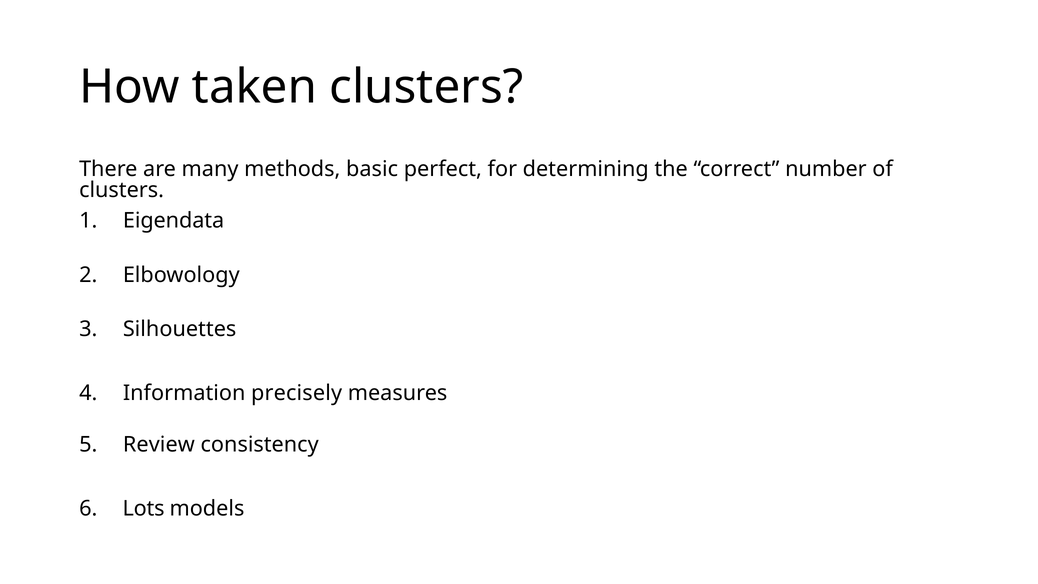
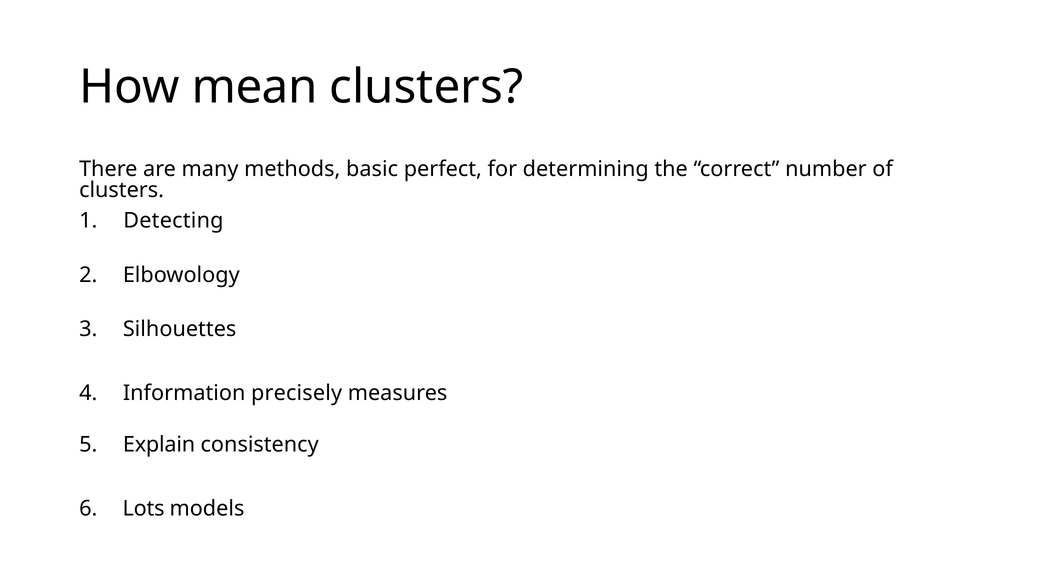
taken: taken -> mean
Eigendata: Eigendata -> Detecting
Review: Review -> Explain
